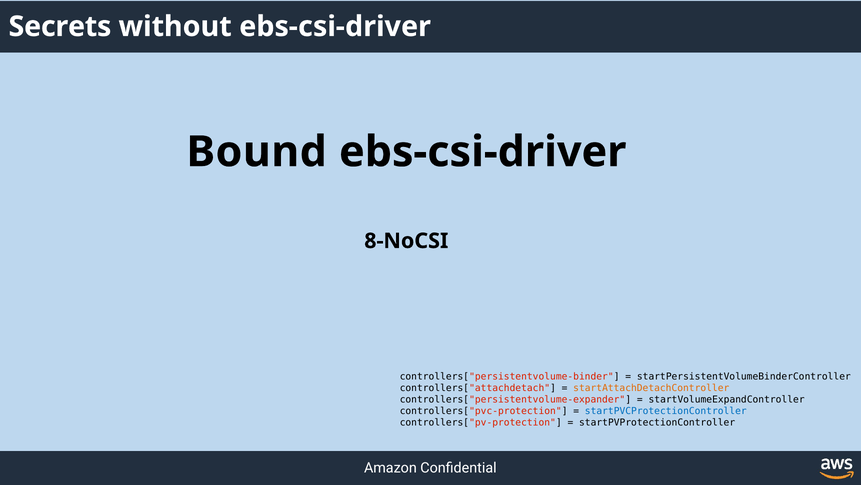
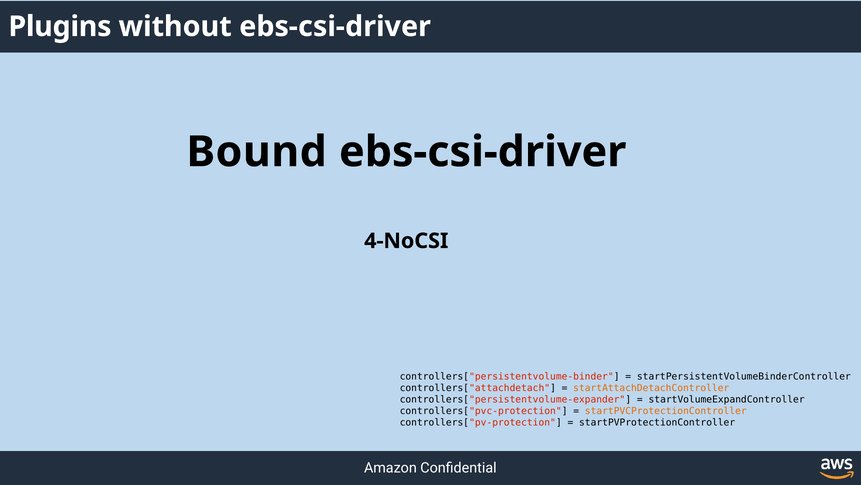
Secrets: Secrets -> Plugins
8-NoCSI: 8-NoCSI -> 4-NoCSI
startPVCProtectionController colour: blue -> orange
